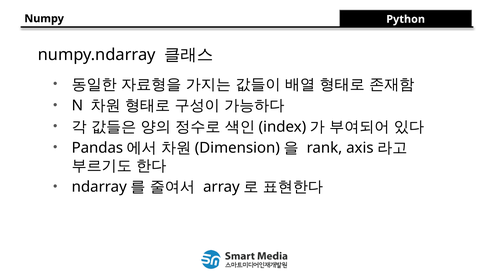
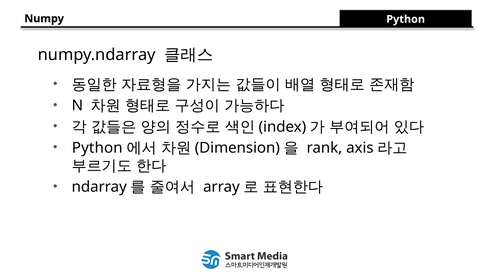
Pandas at (97, 148): Pandas -> Python
